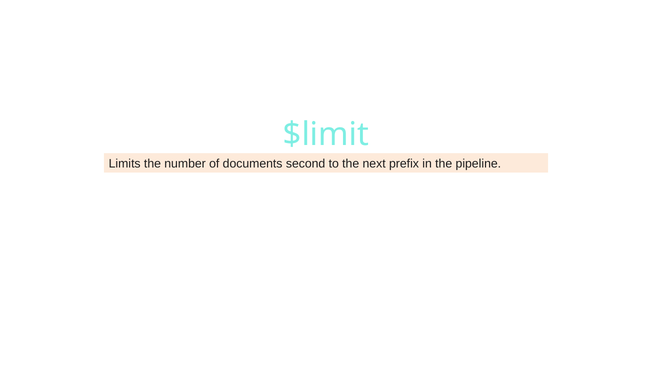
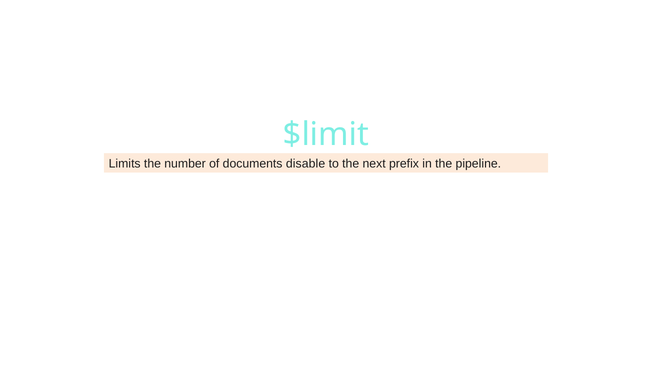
second: second -> disable
